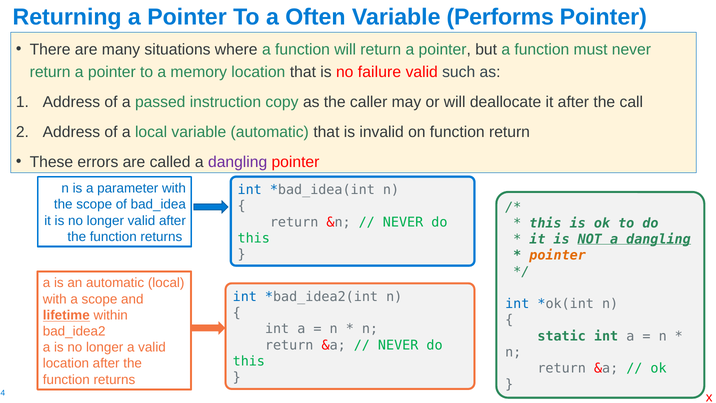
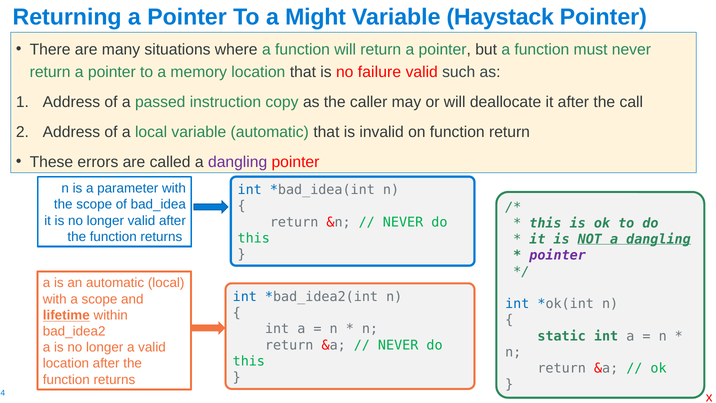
Often: Often -> Might
Performs: Performs -> Haystack
pointer at (558, 255) colour: orange -> purple
